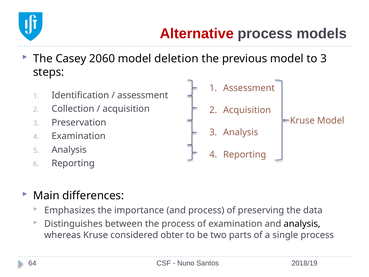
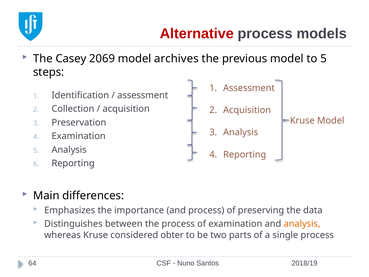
2060: 2060 -> 2069
deletion: deletion -> archives
to 3: 3 -> 5
analysis at (302, 224) colour: black -> orange
